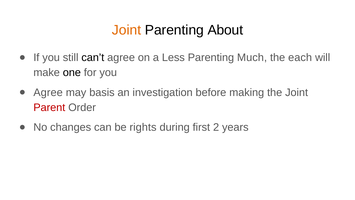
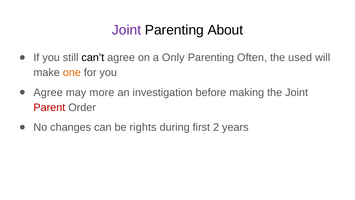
Joint at (127, 30) colour: orange -> purple
Less: Less -> Only
Much: Much -> Often
each: each -> used
one colour: black -> orange
basis: basis -> more
